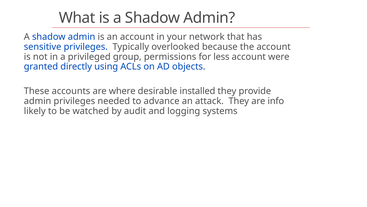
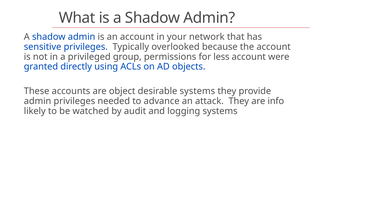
where: where -> object
desirable installed: installed -> systems
